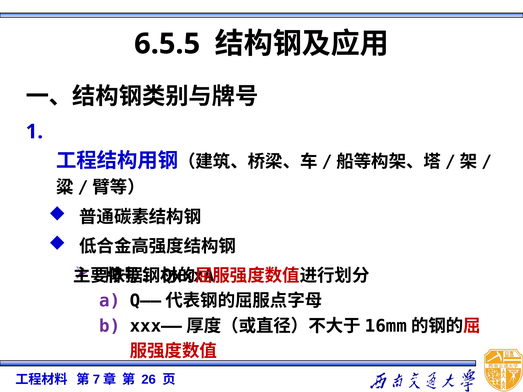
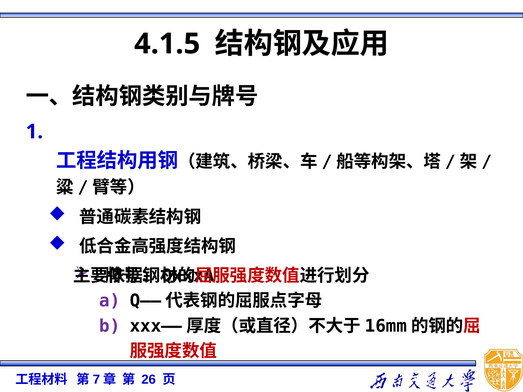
6.5.5: 6.5.5 -> 4.1.5
